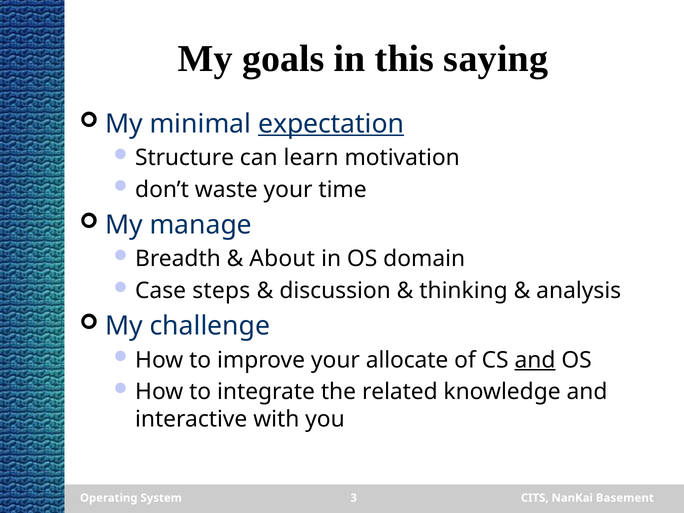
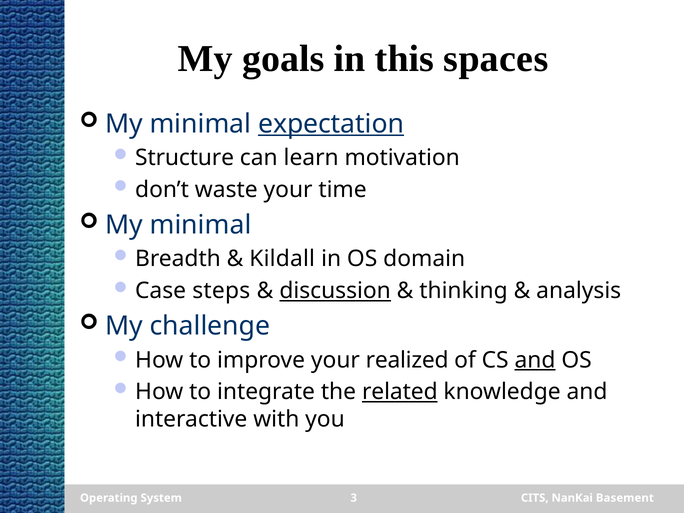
saying: saying -> spaces
manage at (201, 225): manage -> minimal
About: About -> Kildall
discussion underline: none -> present
allocate: allocate -> realized
related underline: none -> present
